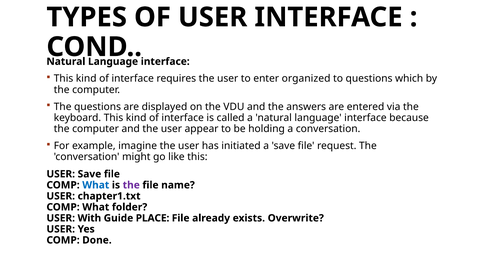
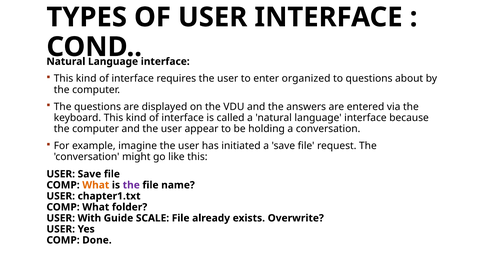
which: which -> about
What at (96, 185) colour: blue -> orange
PLACE: PLACE -> SCALE
